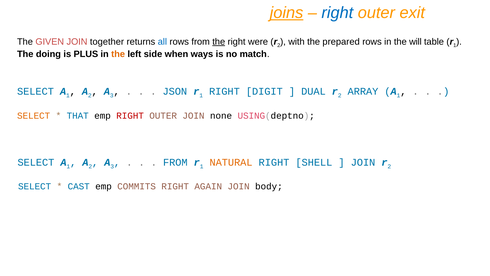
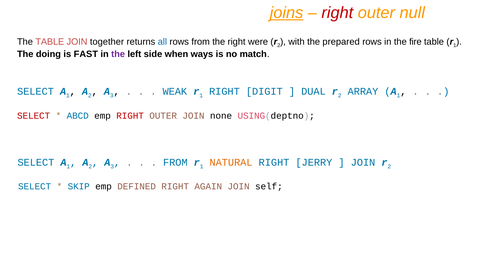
right at (337, 13) colour: blue -> red
exit: exit -> null
The GIVEN: GIVEN -> TABLE
the at (219, 42) underline: present -> none
will: will -> fire
PLUS: PLUS -> FAST
the at (118, 54) colour: orange -> purple
JSON: JSON -> WEAK
SELECT at (34, 116) colour: orange -> red
THAT: THAT -> ABCD
SHELL: SHELL -> JERRY
CAST: CAST -> SKIP
COMMITS: COMMITS -> DEFINED
body: body -> self
